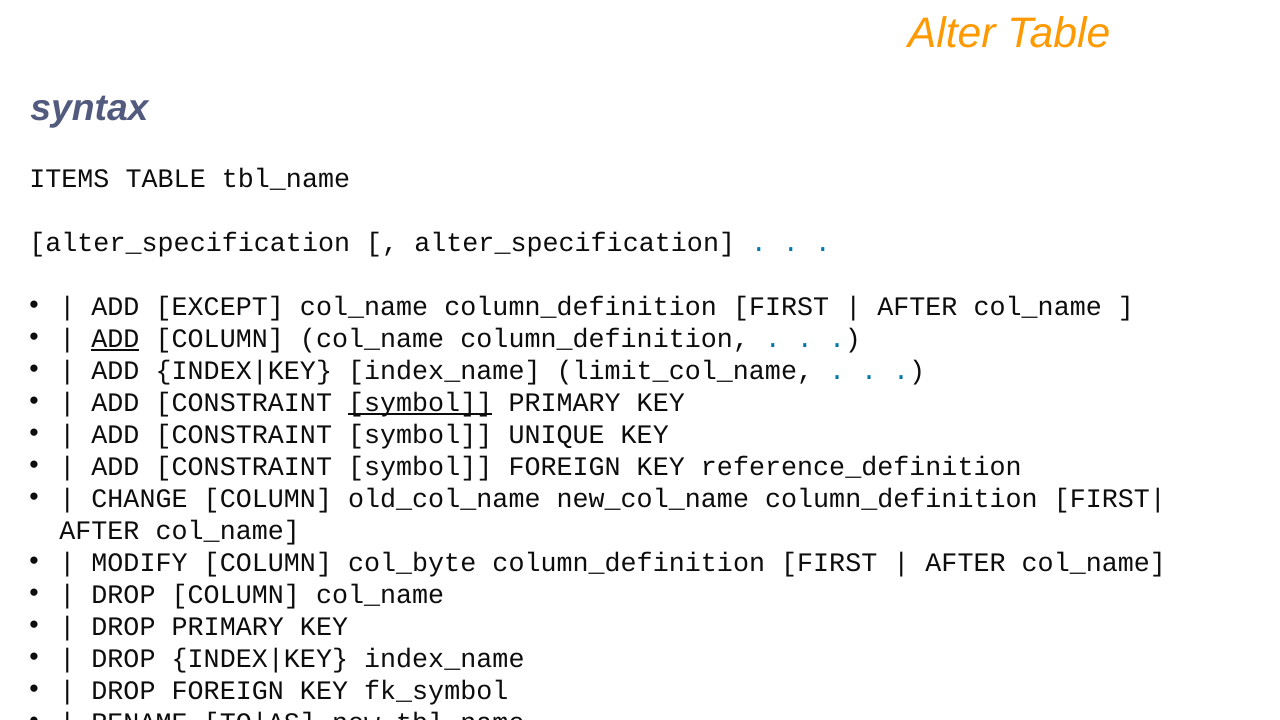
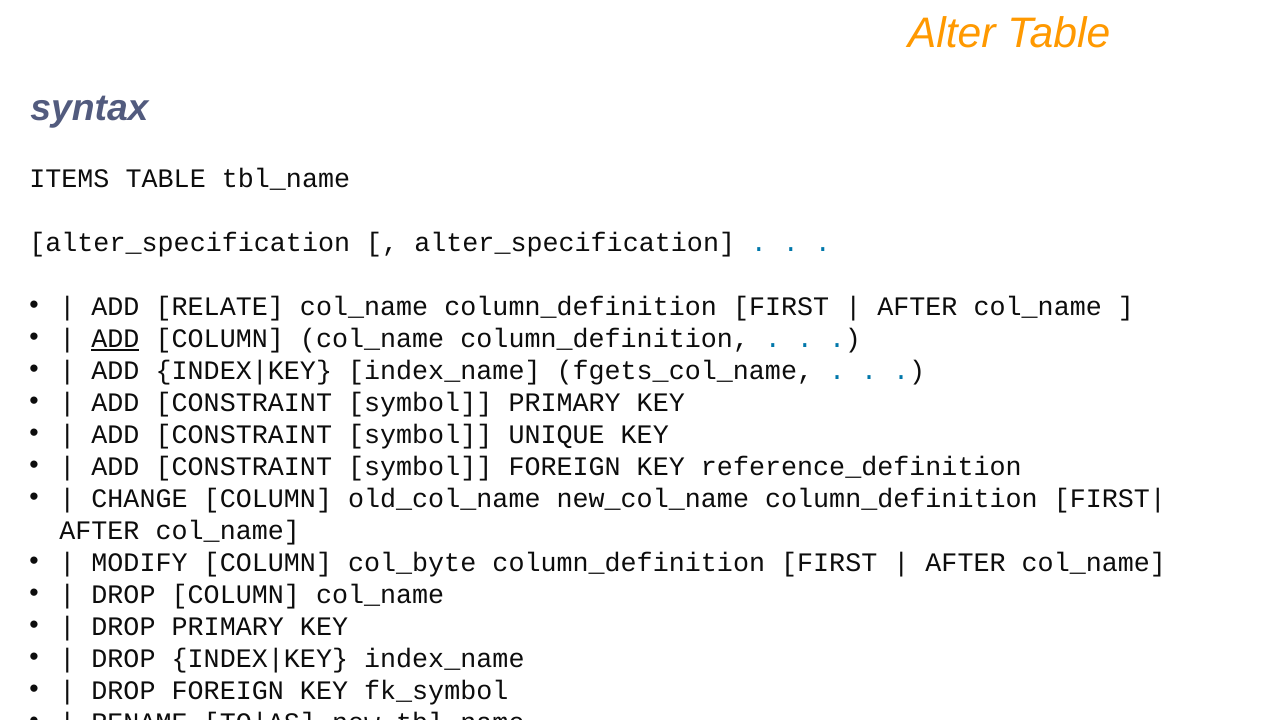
EXCEPT: EXCEPT -> RELATE
limit_col_name: limit_col_name -> fgets_col_name
symbol at (420, 403) underline: present -> none
